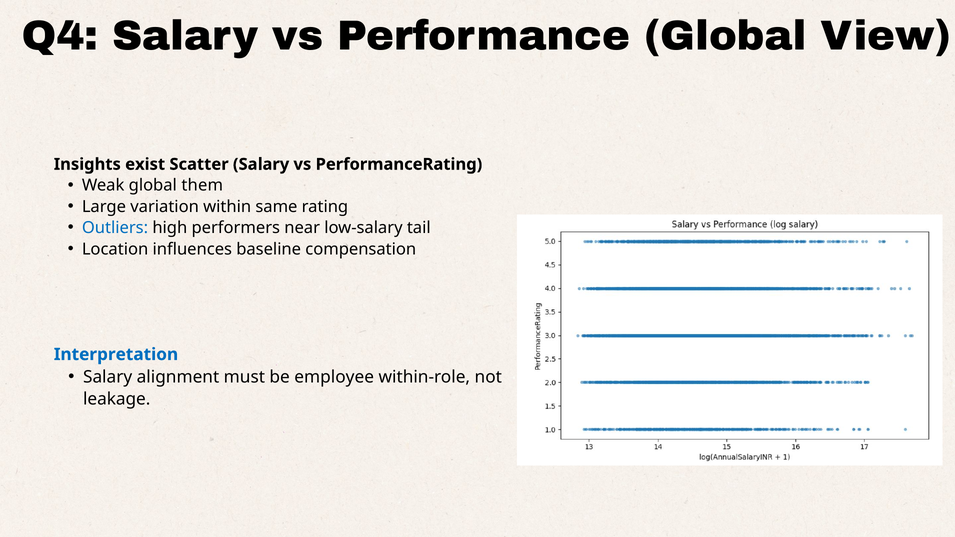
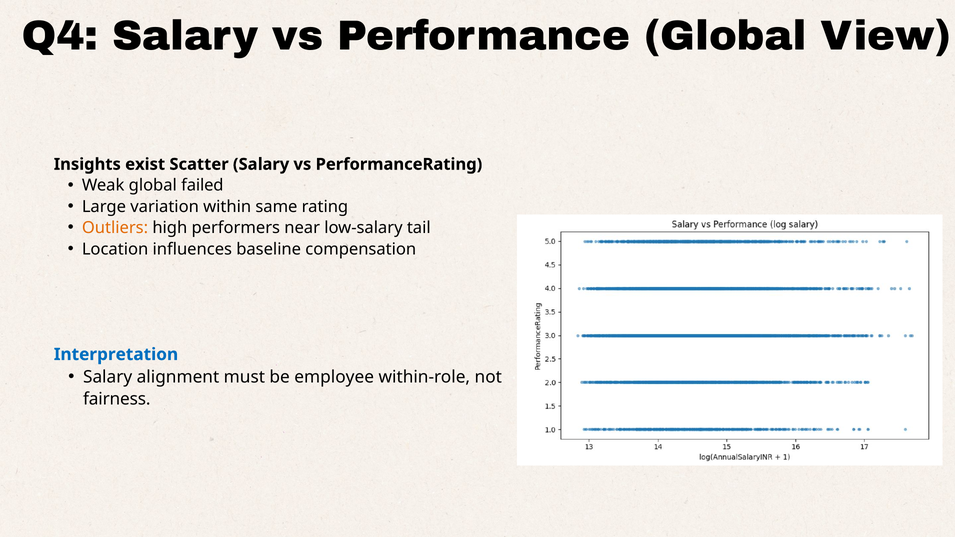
them: them -> failed
Outliers colour: blue -> orange
leakage: leakage -> fairness
